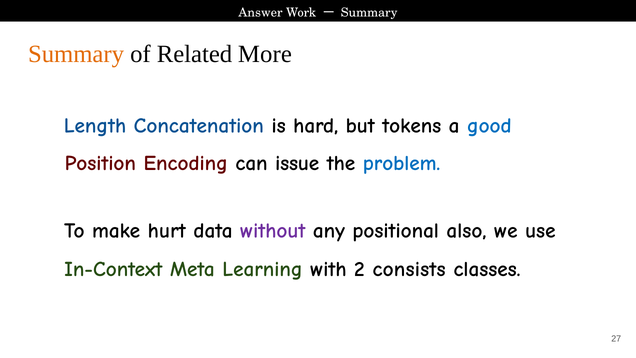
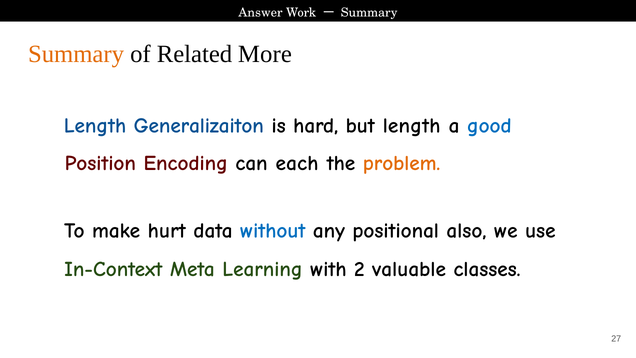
Concatenation: Concatenation -> Generalizaiton
but tokens: tokens -> length
issue: issue -> each
problem colour: blue -> orange
without colour: purple -> blue
consists: consists -> valuable
